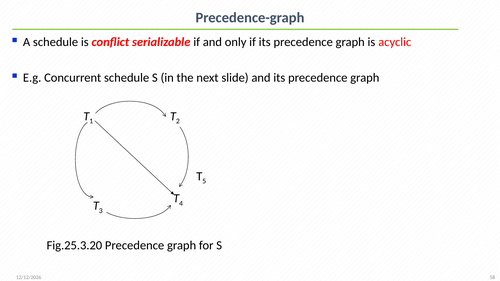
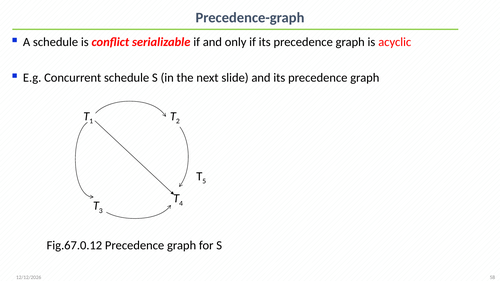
Fig.25.3.20: Fig.25.3.20 -> Fig.67.0.12
